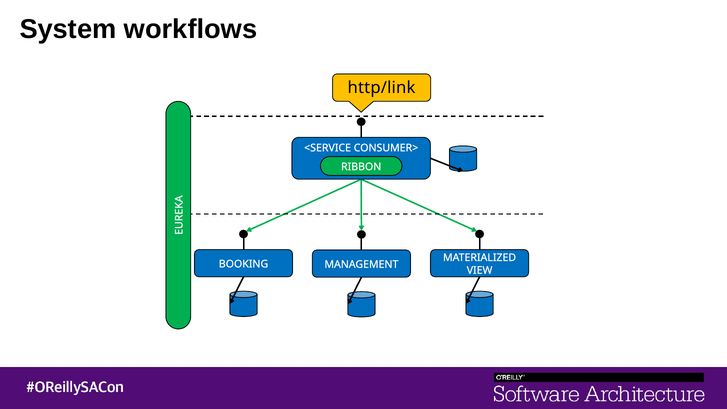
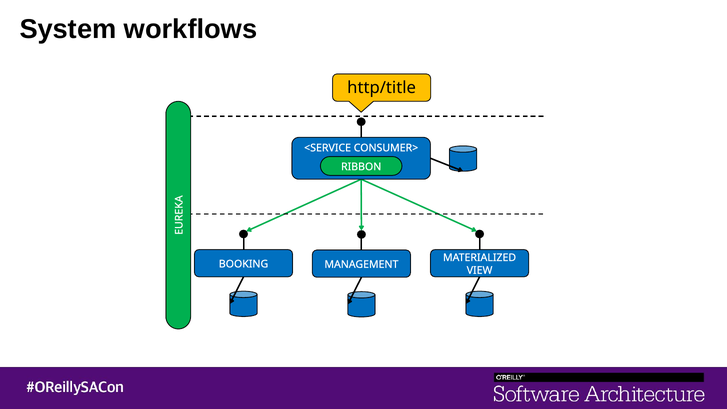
http/link: http/link -> http/title
